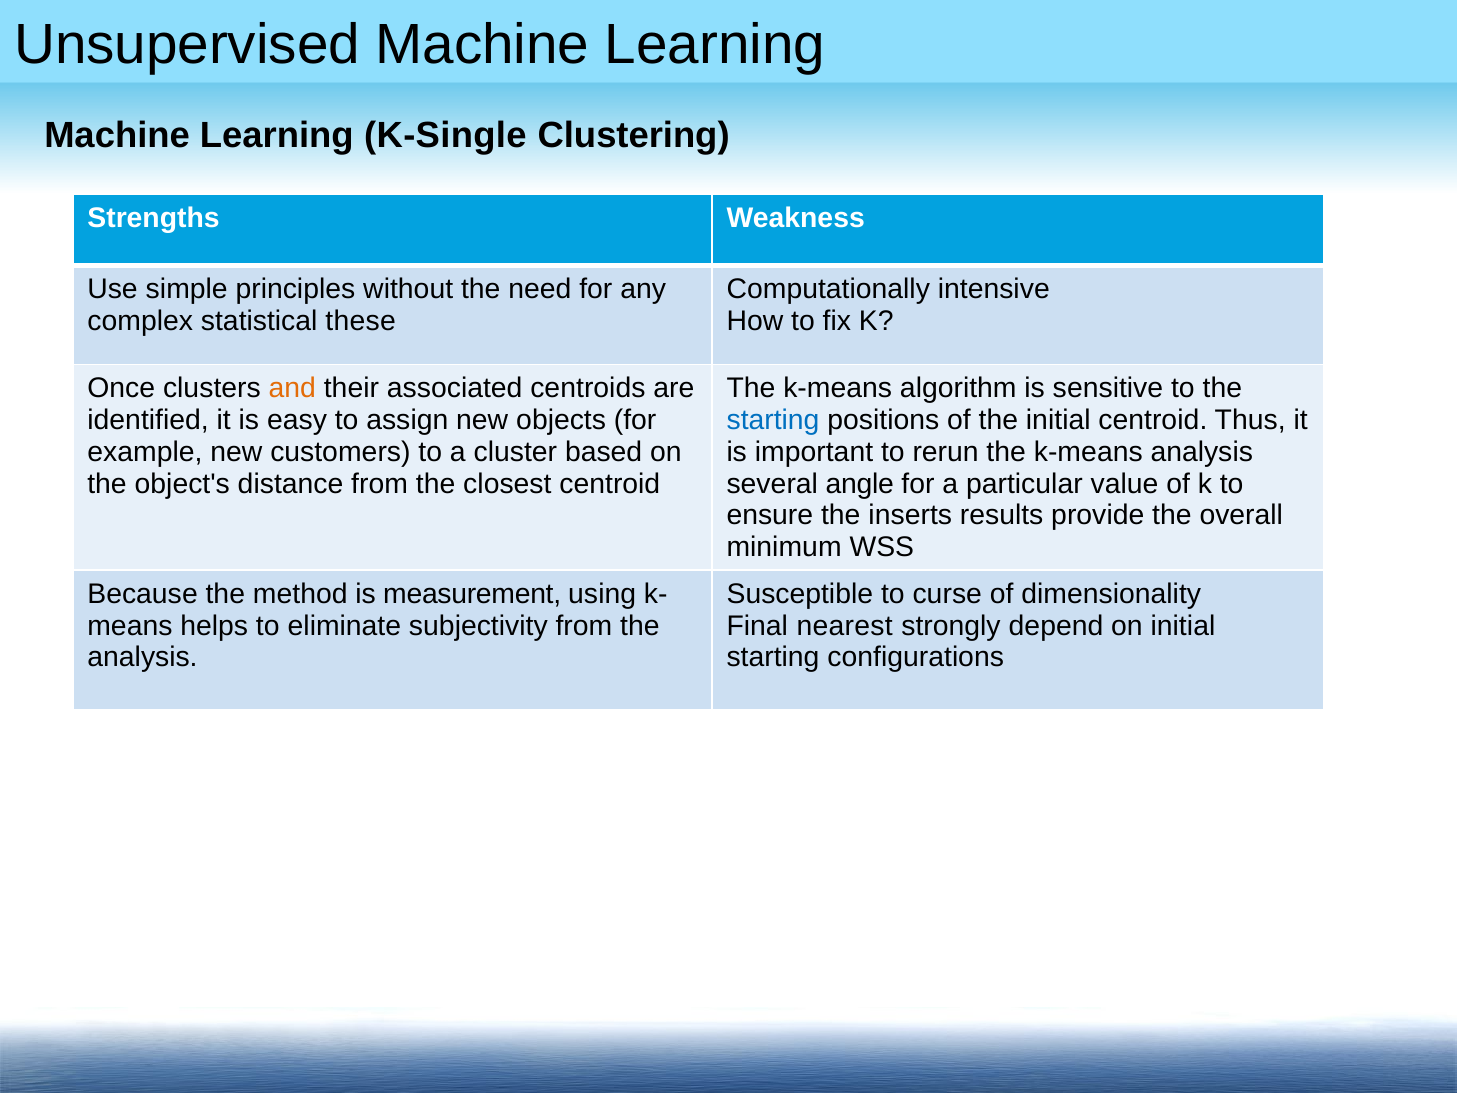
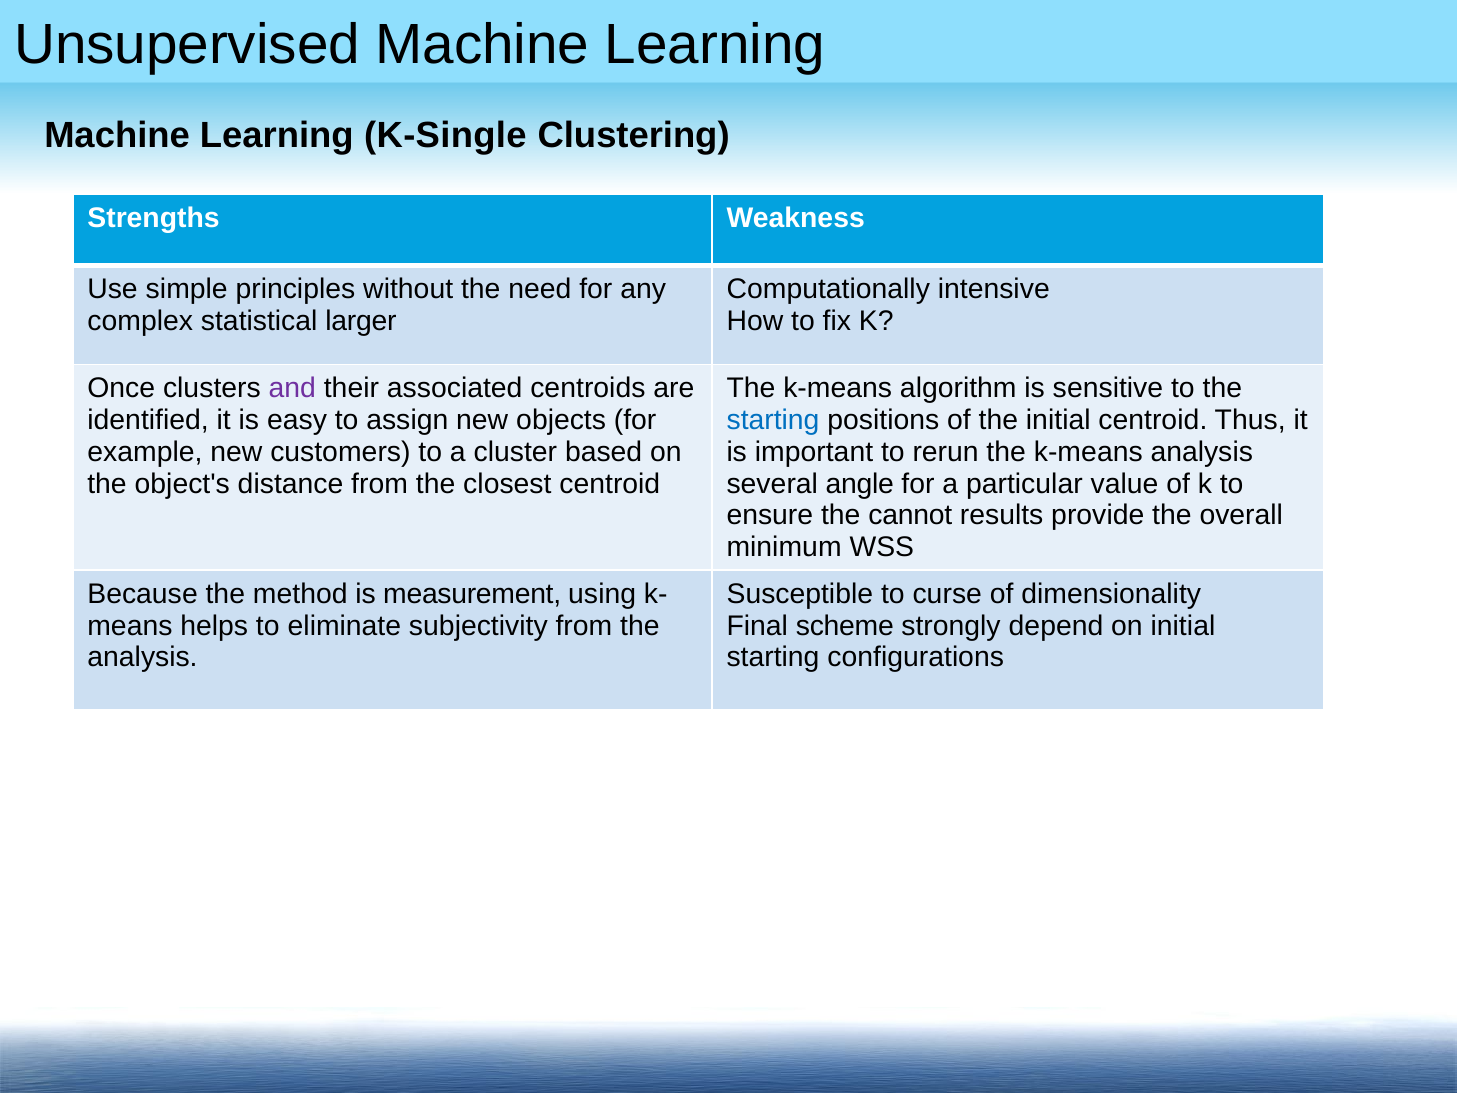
these: these -> larger
and colour: orange -> purple
inserts: inserts -> cannot
nearest: nearest -> scheme
